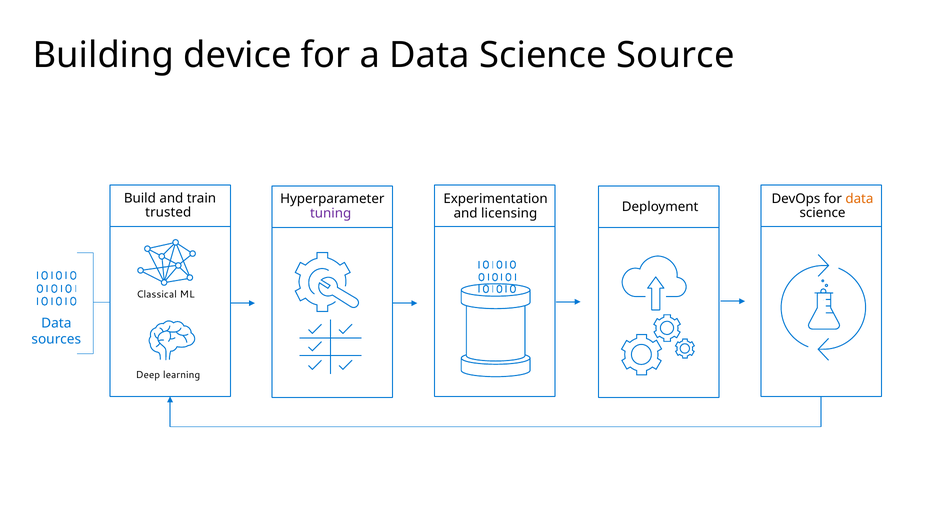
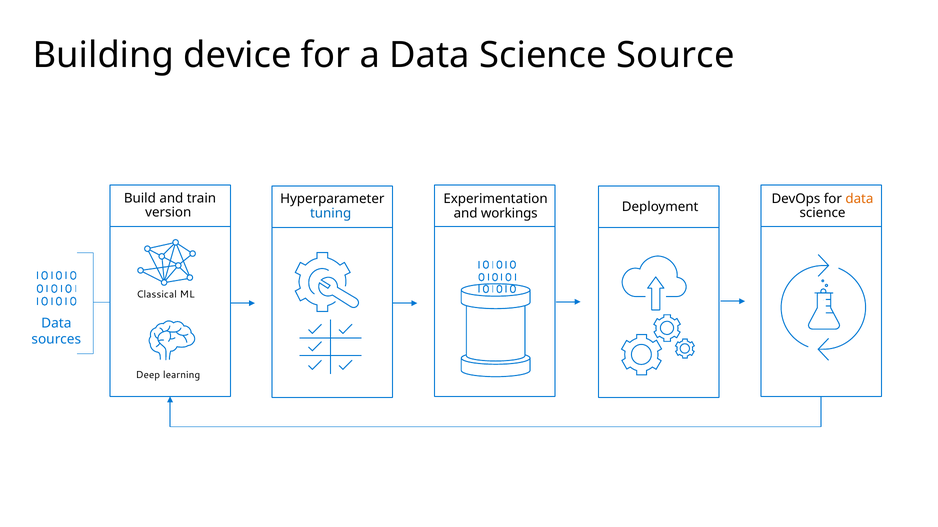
trusted: trusted -> version
tuning colour: purple -> blue
licensing: licensing -> workings
